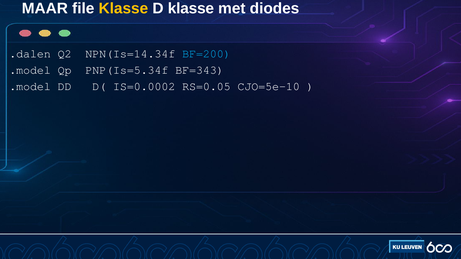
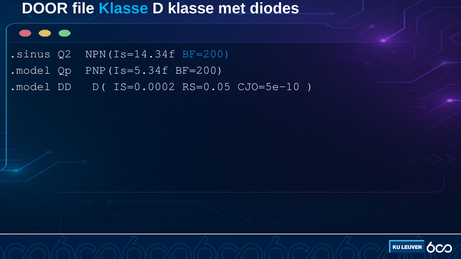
MAAR: MAAR -> DOOR
Klasse at (123, 8) colour: yellow -> light blue
.dalen: .dalen -> .sinus
PNP(Is=5.34f BF=343: BF=343 -> BF=200
